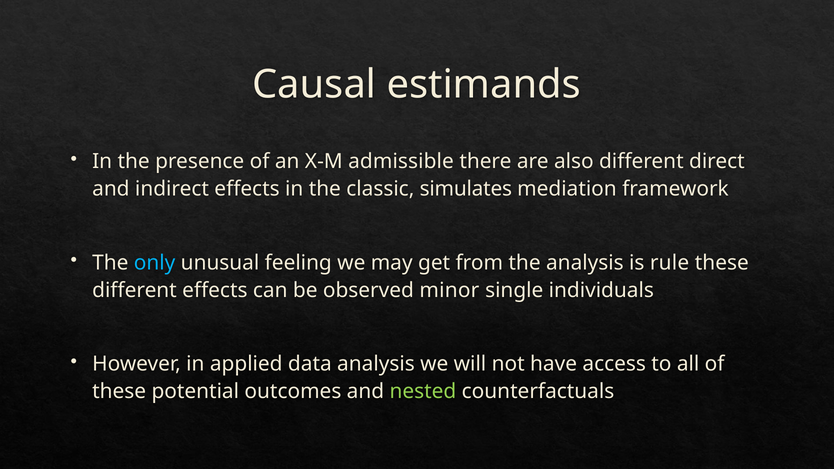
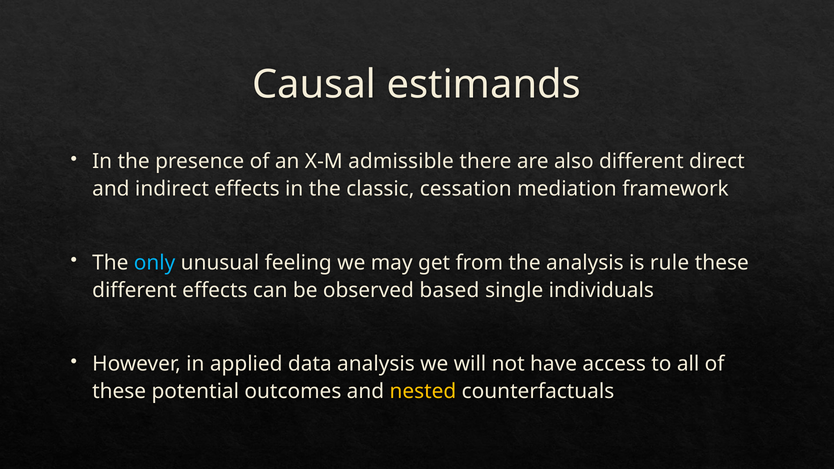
simulates: simulates -> cessation
minor: minor -> based
nested colour: light green -> yellow
